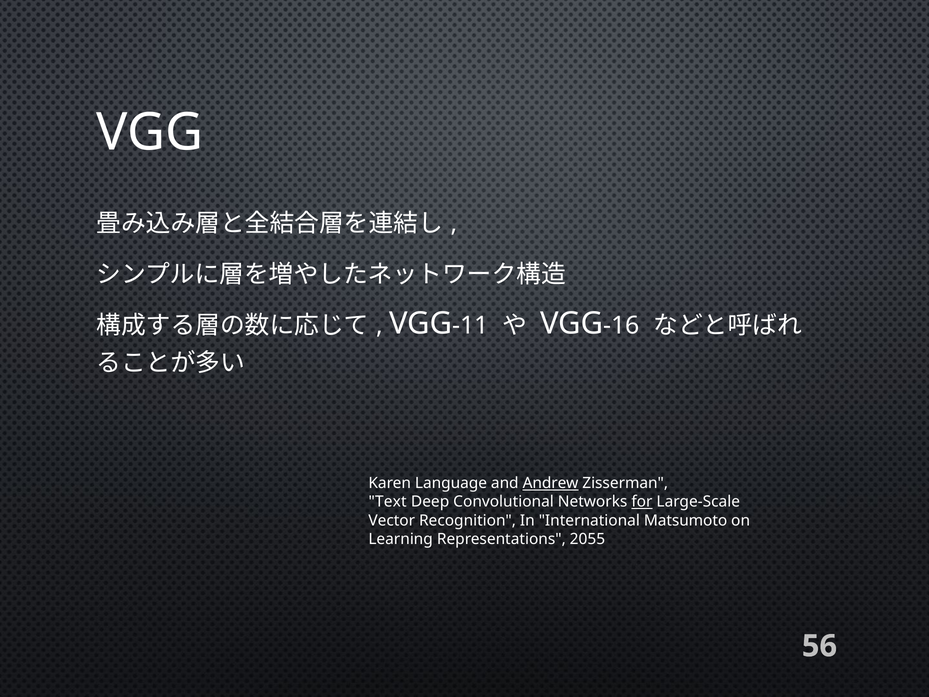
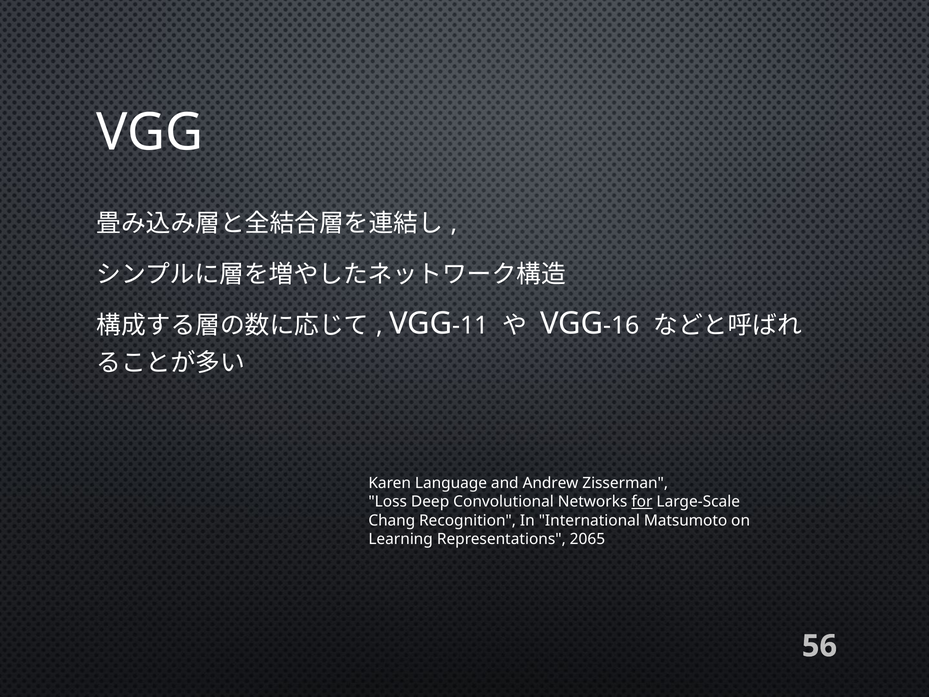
Andrew underline: present -> none
Text: Text -> Loss
Vector: Vector -> Chang
2055: 2055 -> 2065
